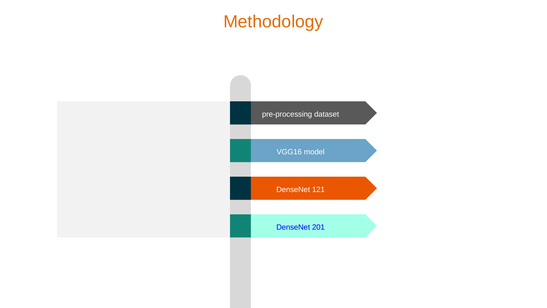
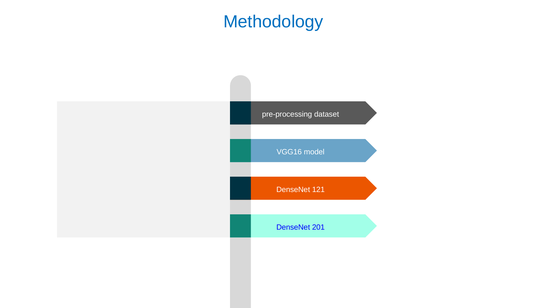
Methodology colour: orange -> blue
